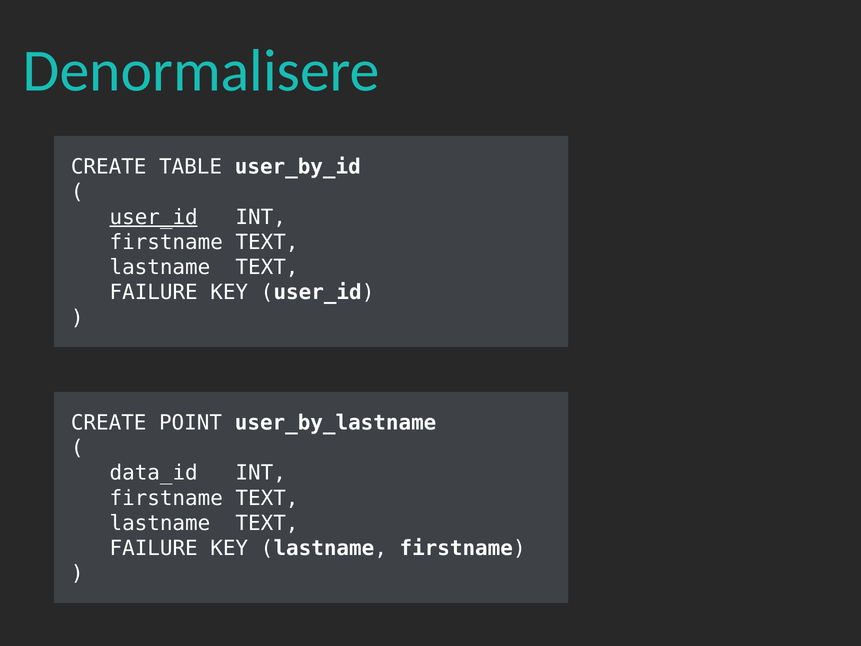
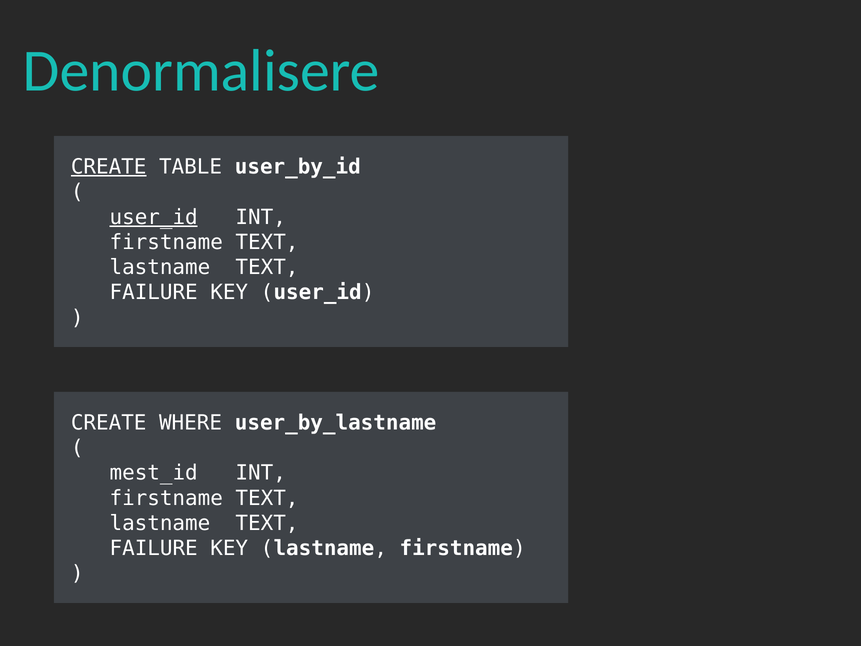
CREATE at (109, 167) underline: none -> present
POINT: POINT -> WHERE
data_id: data_id -> mest_id
